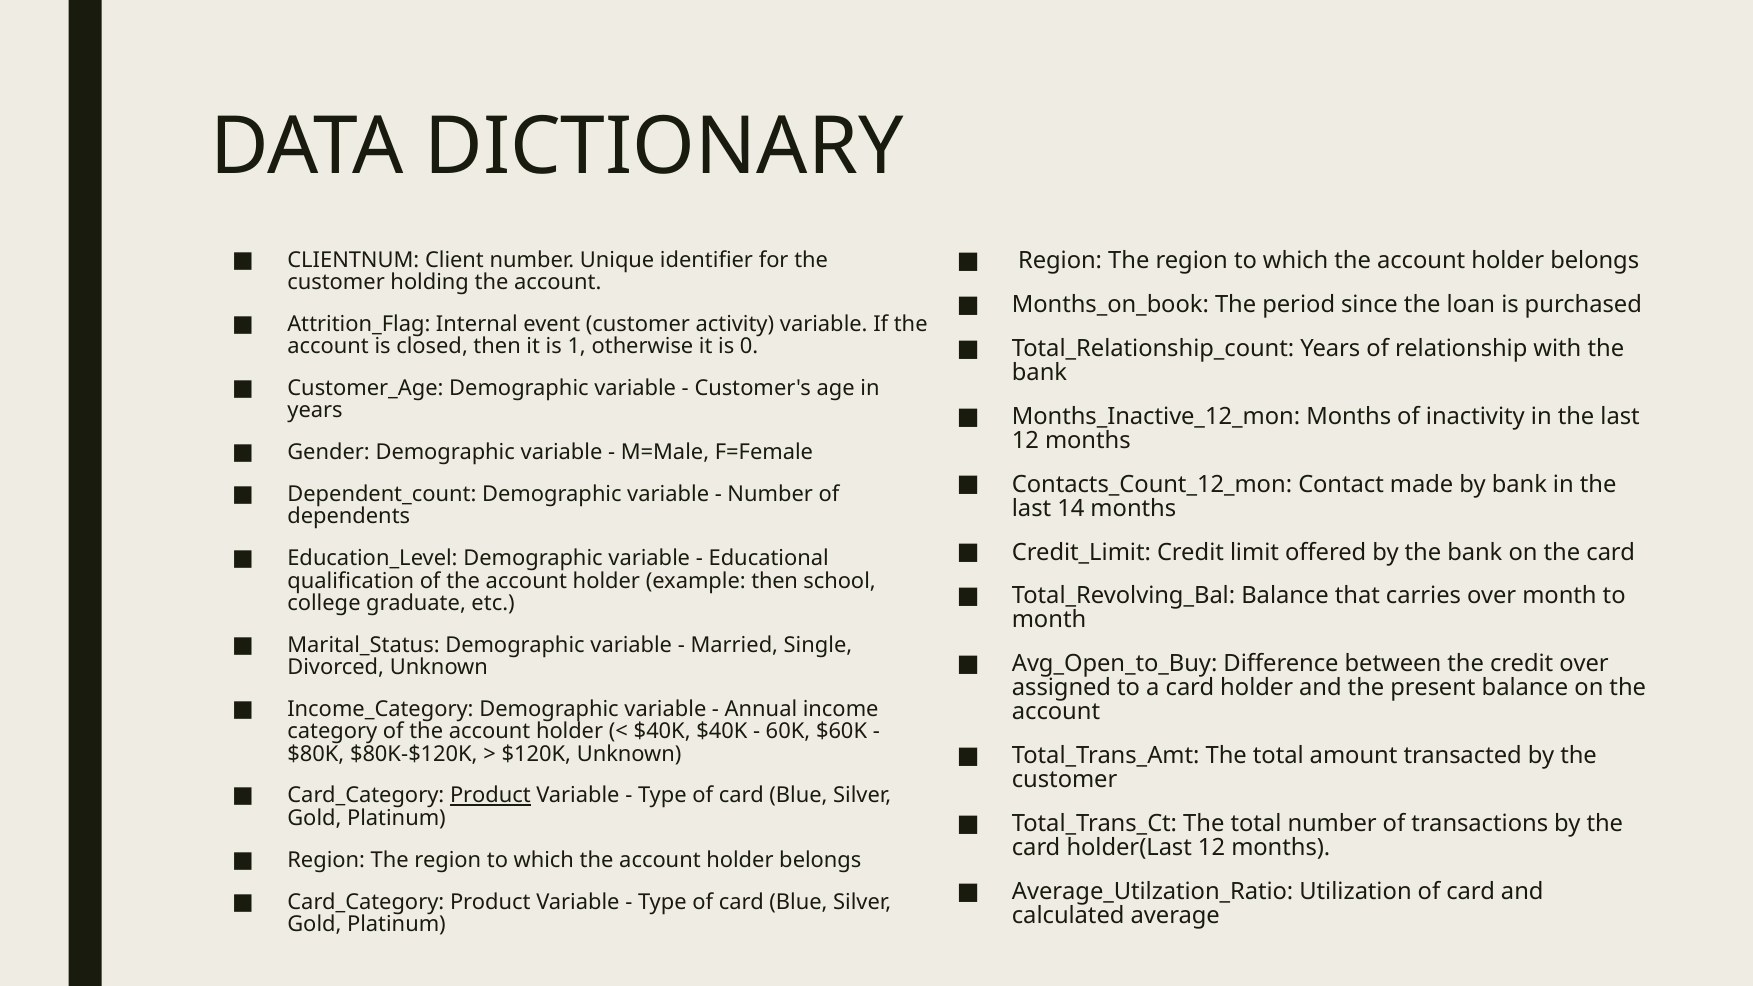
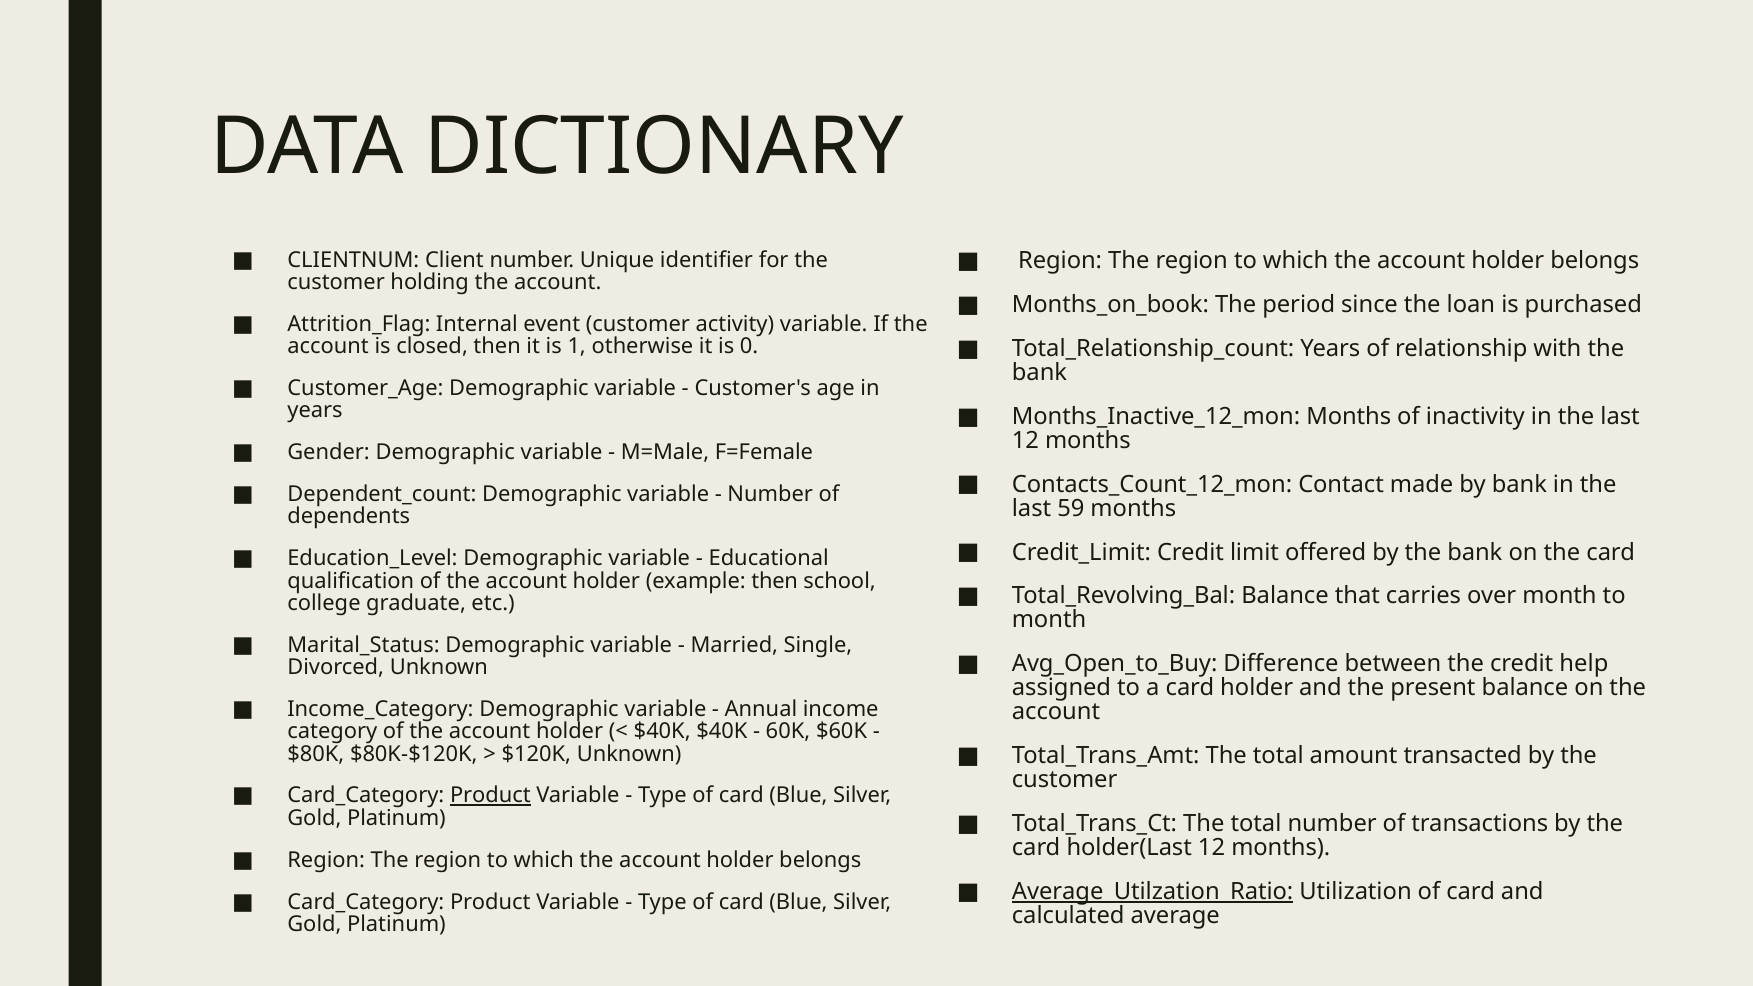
14: 14 -> 59
credit over: over -> help
Average_Utilzation_Ratio underline: none -> present
